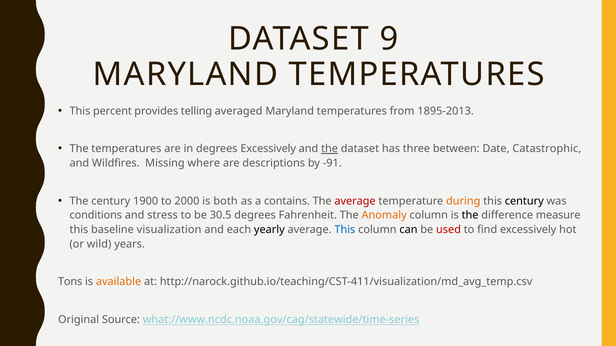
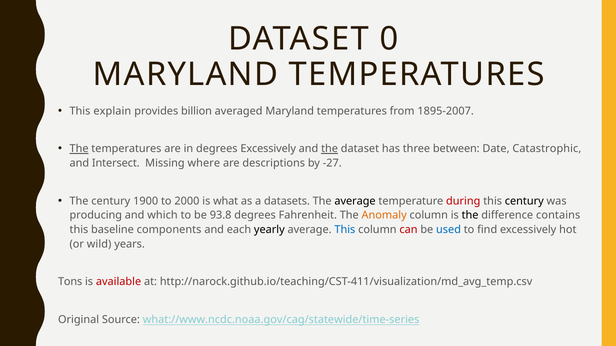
9: 9 -> 0
percent: percent -> explain
telling: telling -> billion
1895-2013: 1895-2013 -> 1895-2007
The at (79, 149) underline: none -> present
Wildfires: Wildfires -> Intersect
-91: -91 -> -27
both: both -> what
contains: contains -> datasets
average at (355, 201) colour: red -> black
during colour: orange -> red
conditions: conditions -> producing
stress: stress -> which
30.5: 30.5 -> 93.8
measure: measure -> contains
visualization: visualization -> components
can colour: black -> red
used colour: red -> blue
available colour: orange -> red
